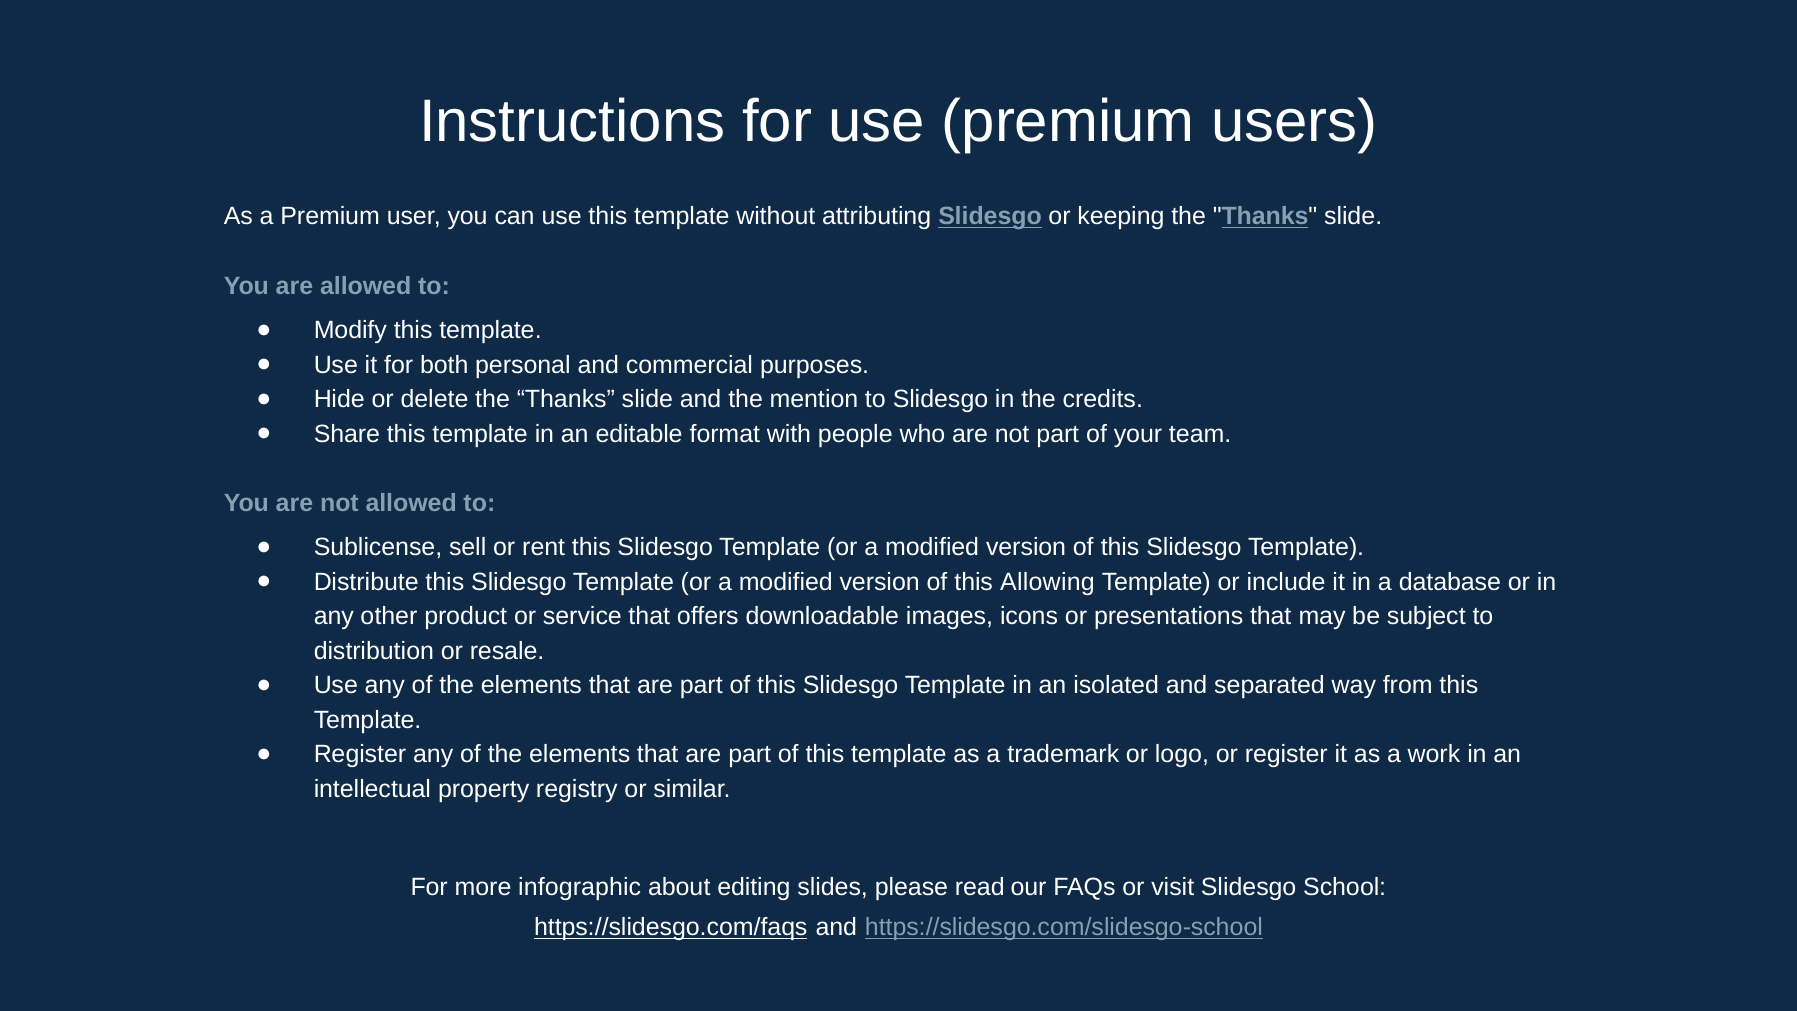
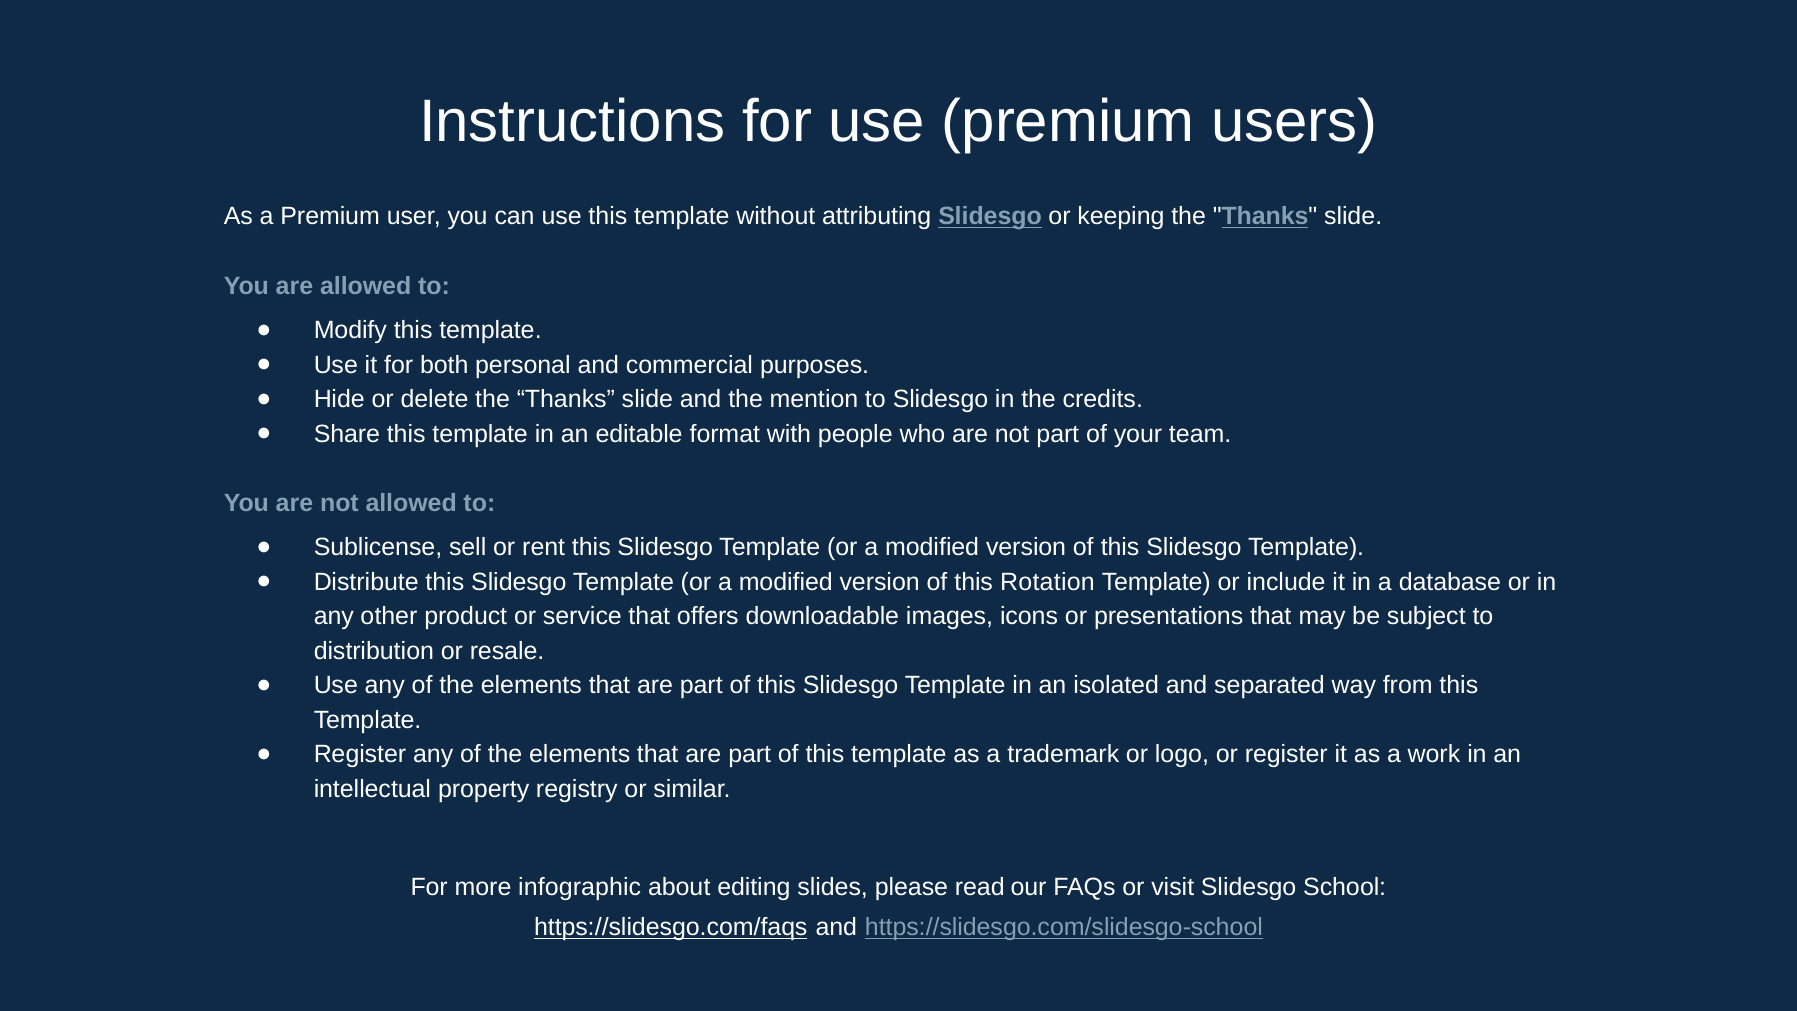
Allowing: Allowing -> Rotation
